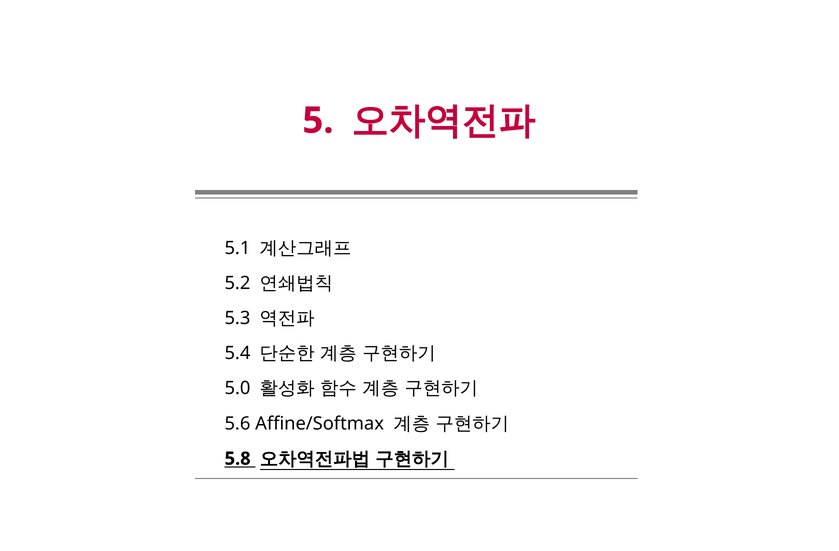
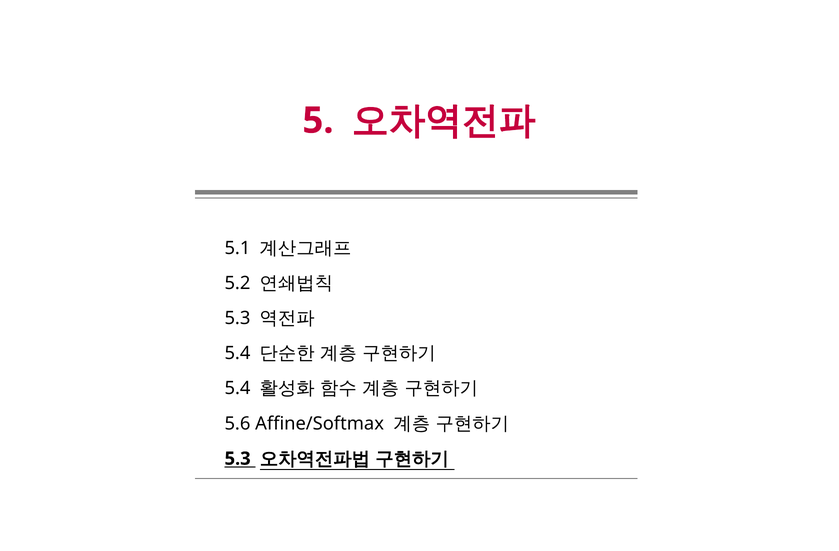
5.0 at (238, 388): 5.0 -> 5.4
5.8 at (238, 459): 5.8 -> 5.3
